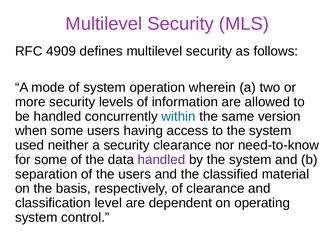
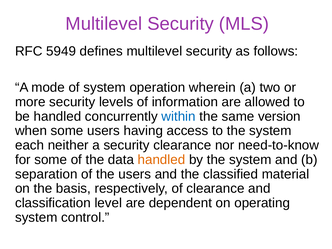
4909: 4909 -> 5949
used: used -> each
handled at (161, 160) colour: purple -> orange
